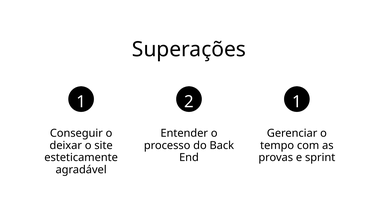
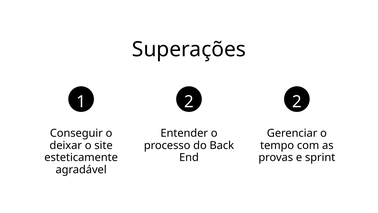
2 1: 1 -> 2
